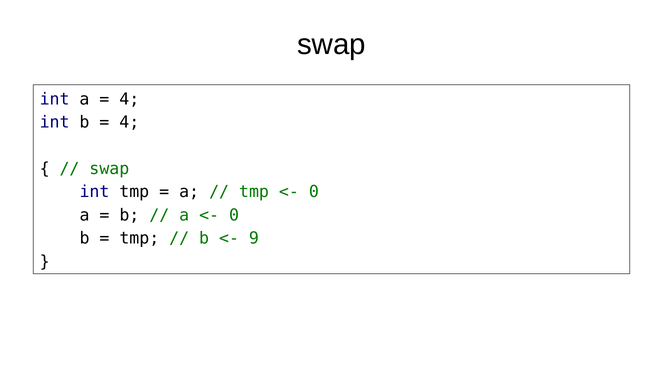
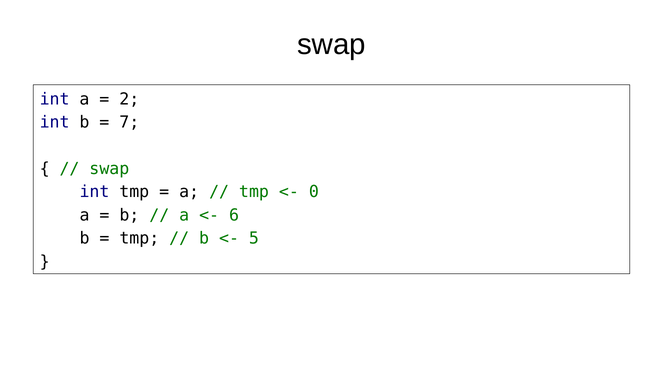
4 at (129, 99): 4 -> 2
4 at (129, 122): 4 -> 7
0 at (234, 215): 0 -> 6
9: 9 -> 5
